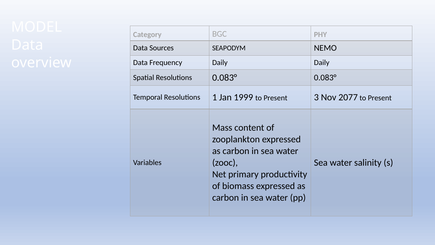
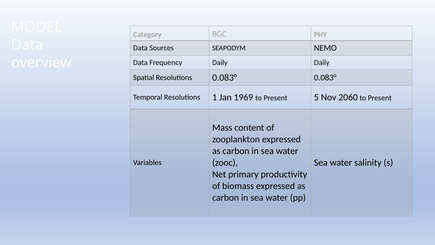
1999: 1999 -> 1969
3: 3 -> 5
2077: 2077 -> 2060
